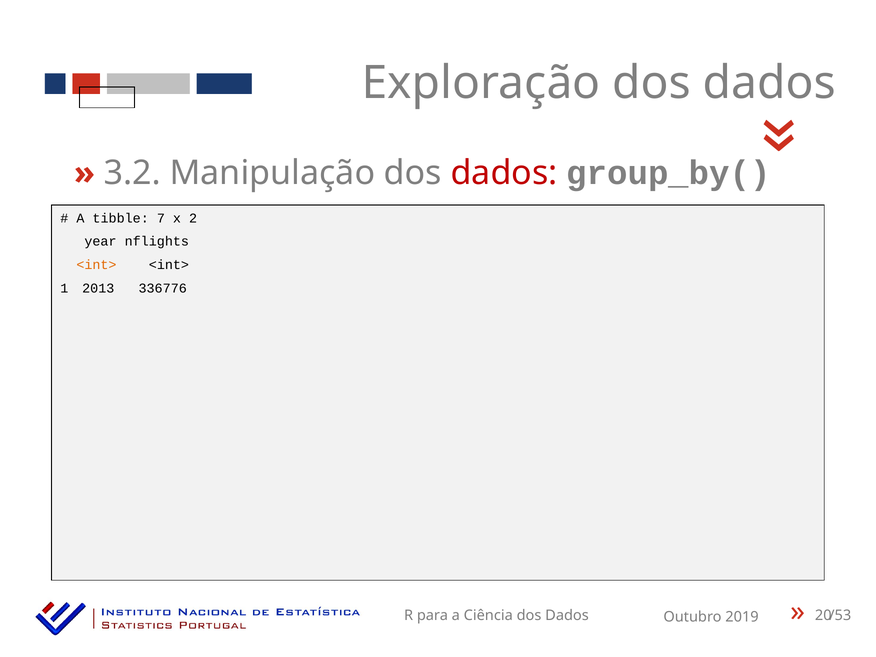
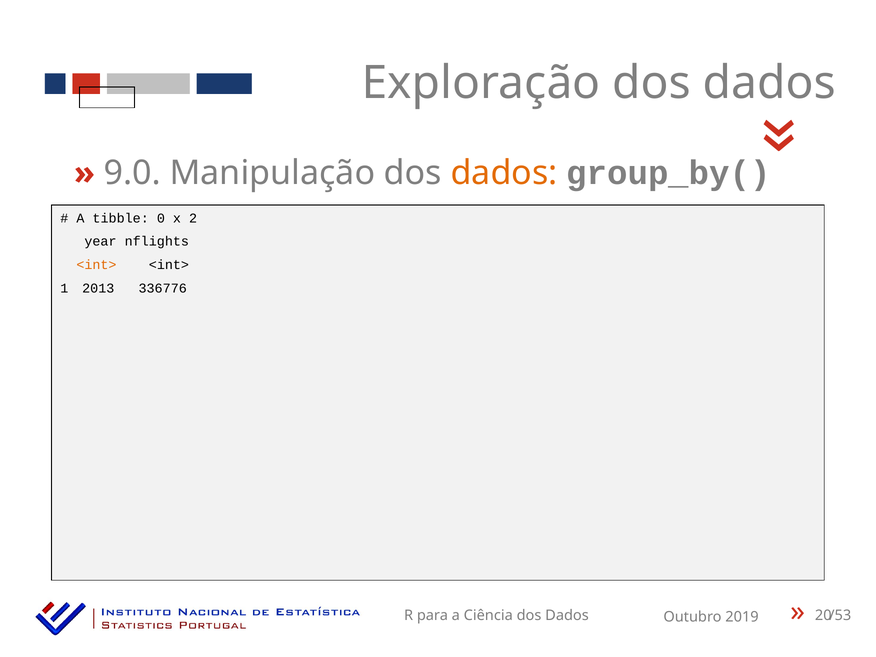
3.2: 3.2 -> 9.0
dados at (504, 173) colour: red -> orange
7: 7 -> 0
